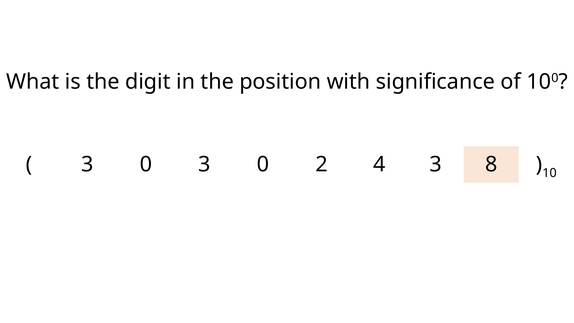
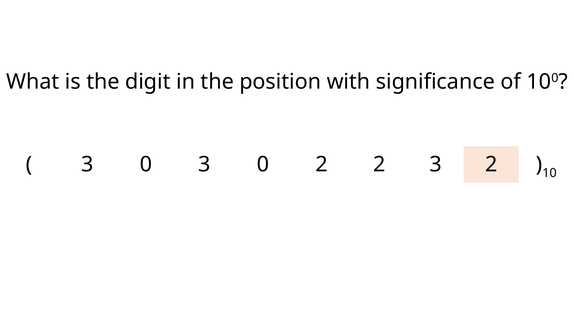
2 4: 4 -> 2
3 8: 8 -> 2
